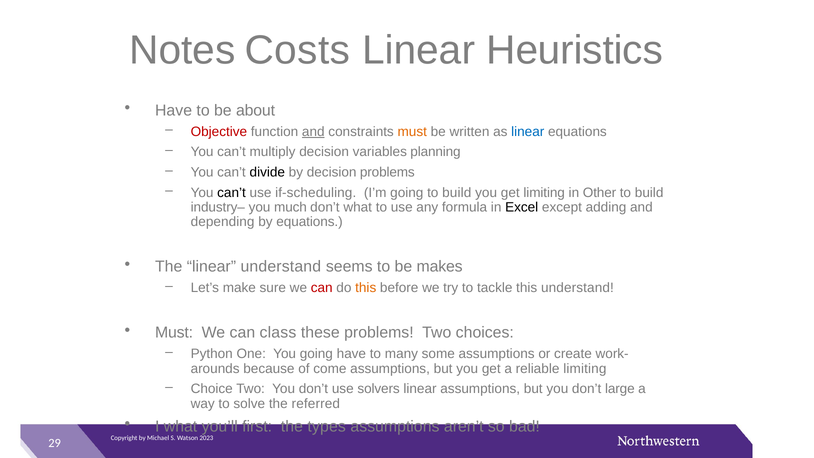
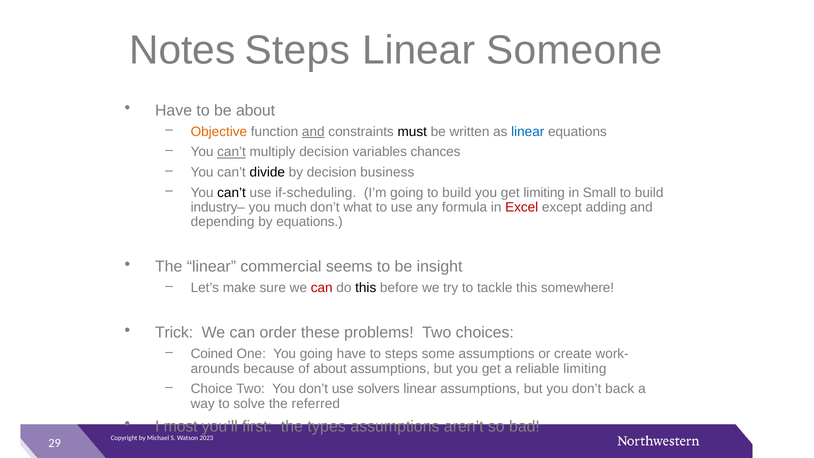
Notes Costs: Costs -> Steps
Heuristics: Heuristics -> Someone
Objective colour: red -> orange
must at (412, 132) colour: orange -> black
can’t at (231, 152) underline: none -> present
planning: planning -> chances
decision problems: problems -> business
Other: Other -> Small
Excel colour: black -> red
linear understand: understand -> commercial
makes: makes -> insight
this at (366, 288) colour: orange -> black
this understand: understand -> somewhere
Must at (174, 333): Must -> Trick
class: class -> order
Python: Python -> Coined
to many: many -> steps
of come: come -> about
large: large -> back
I what: what -> most
